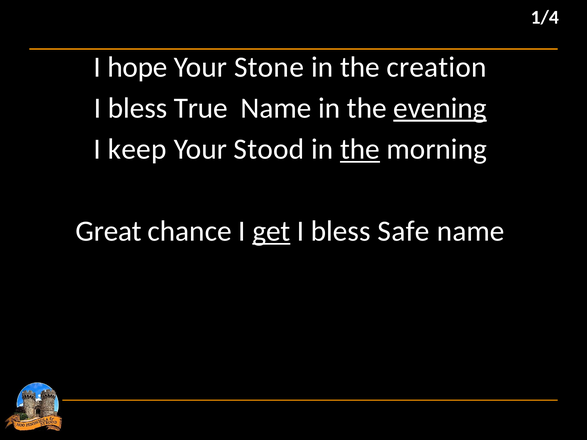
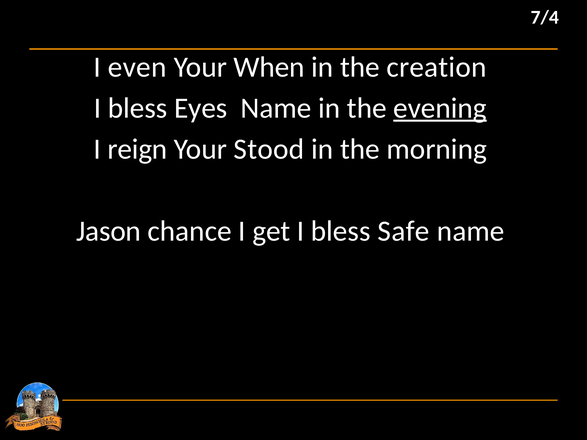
1/4: 1/4 -> 7/4
hope: hope -> even
Stone: Stone -> When
True: True -> Eyes
keep: keep -> reign
the at (360, 149) underline: present -> none
Great: Great -> Jason
get underline: present -> none
